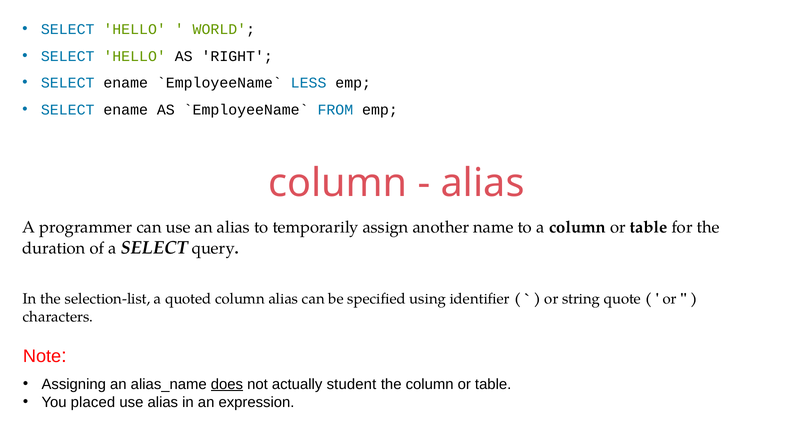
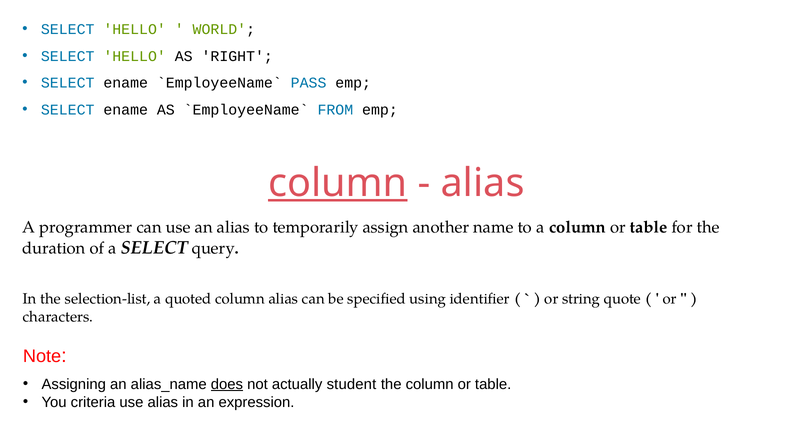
LESS: LESS -> PASS
column at (338, 183) underline: none -> present
placed: placed -> criteria
